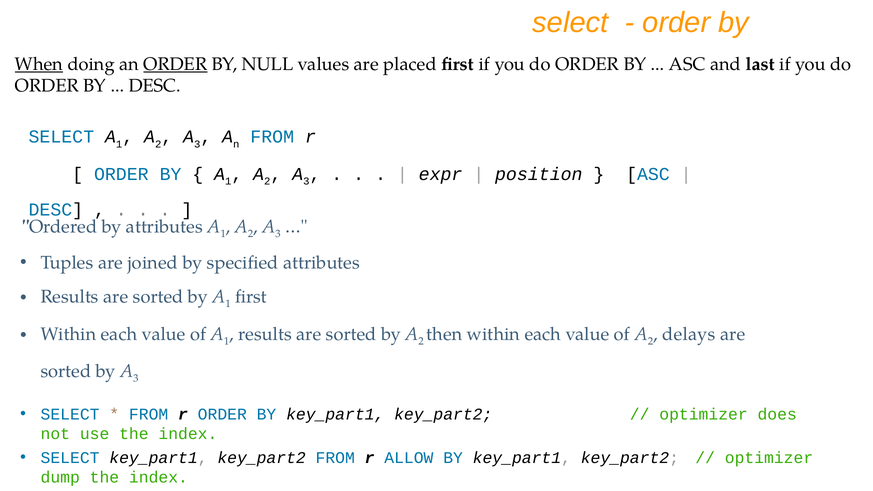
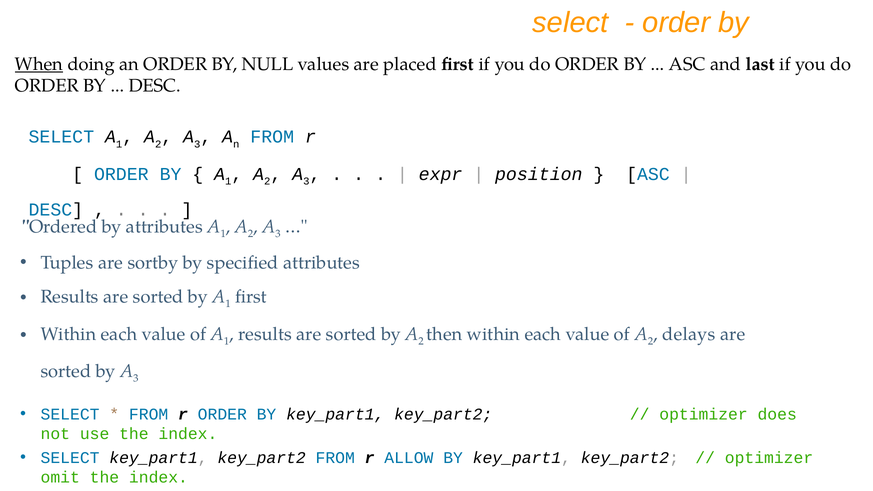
ORDER at (175, 64) underline: present -> none
joined: joined -> sortby
dump: dump -> omit
